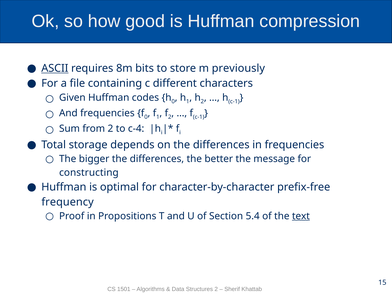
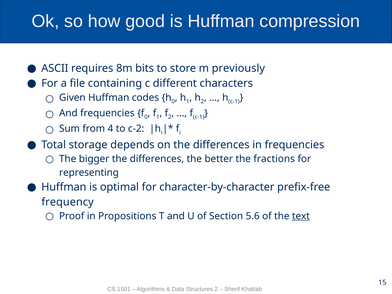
ASCII underline: present -> none
from 2: 2 -> 4
c-4: c-4 -> c-2
message: message -> fractions
constructing: constructing -> representing
5.4: 5.4 -> 5.6
